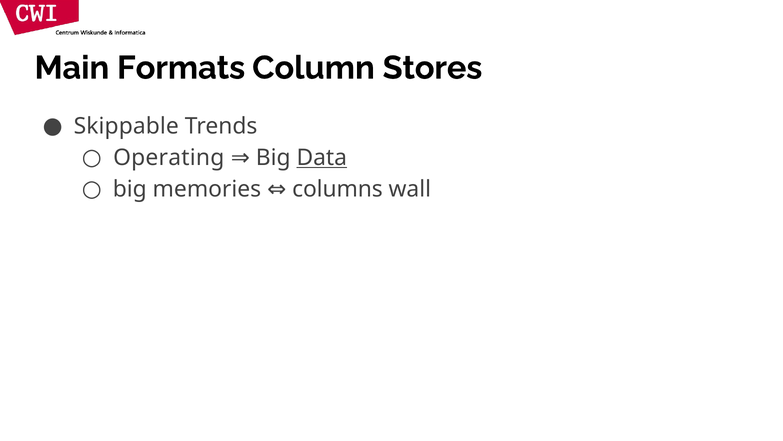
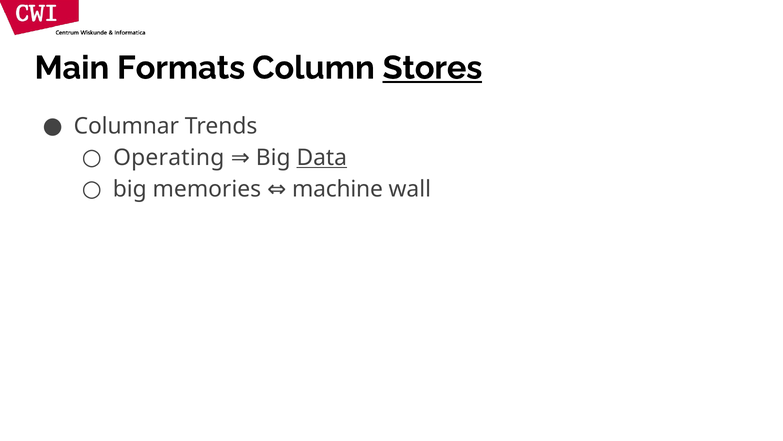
Stores underline: none -> present
Skippable: Skippable -> Columnar
columns: columns -> machine
